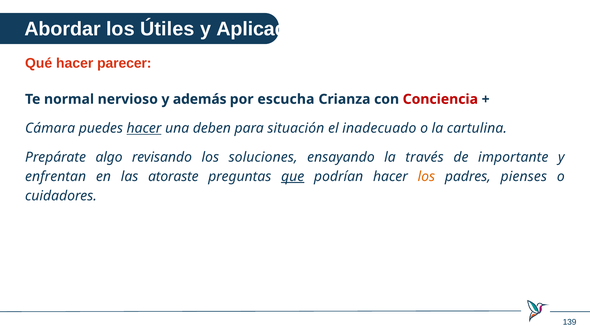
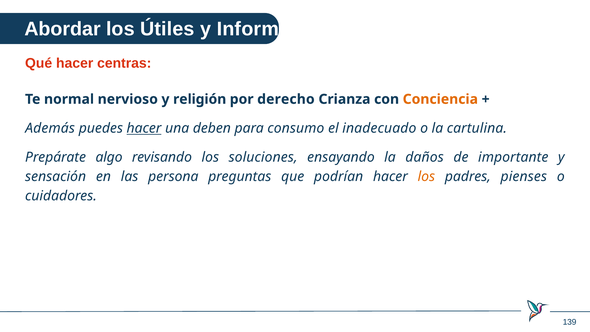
Aplicado: Aplicado -> Informar
parecer: parecer -> centras
además: además -> religión
escucha: escucha -> derecho
Conciencia colour: red -> orange
Cámara: Cámara -> Además
situación: situación -> consumo
través: través -> daños
enfrentan: enfrentan -> sensación
atoraste: atoraste -> persona
que underline: present -> none
